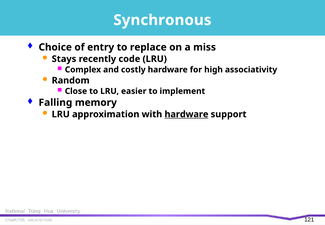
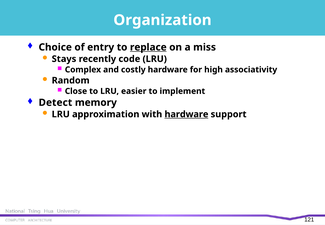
Synchronous: Synchronous -> Organization
replace underline: none -> present
Falling: Falling -> Detect
